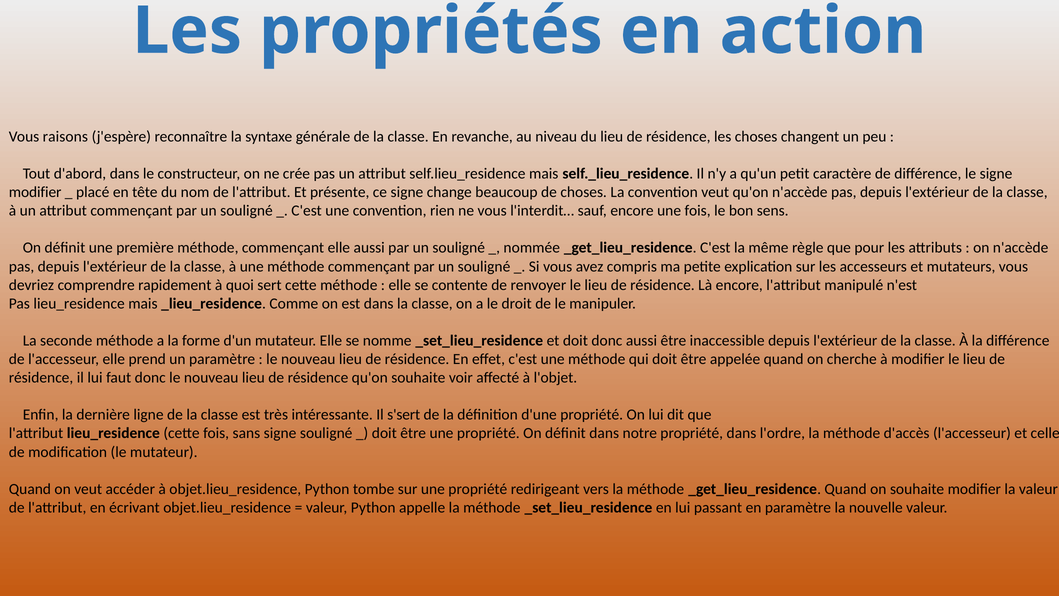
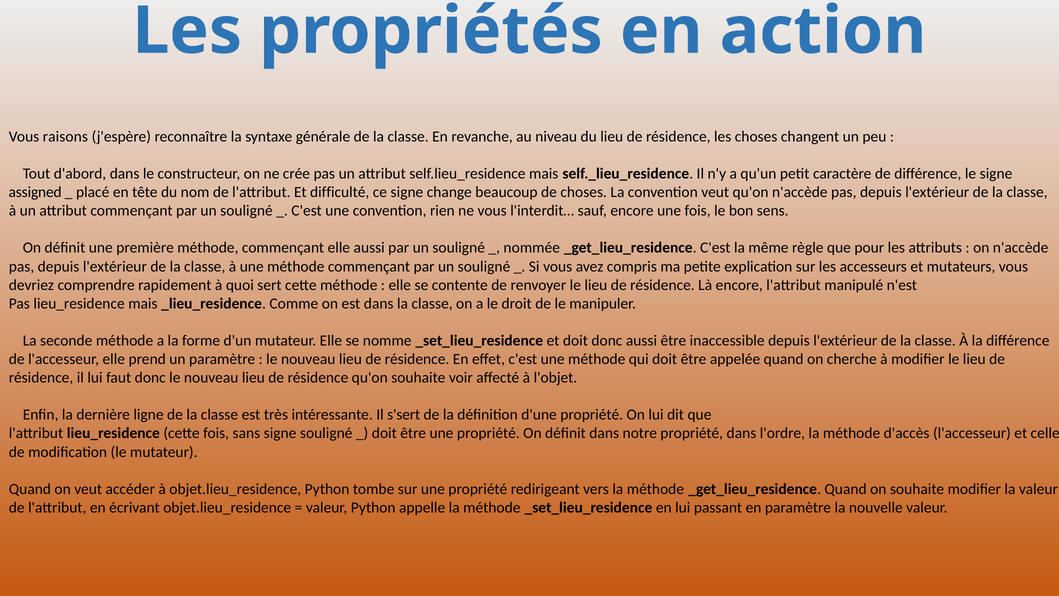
modifier at (35, 192): modifier -> assigned
présente: présente -> difficulté
